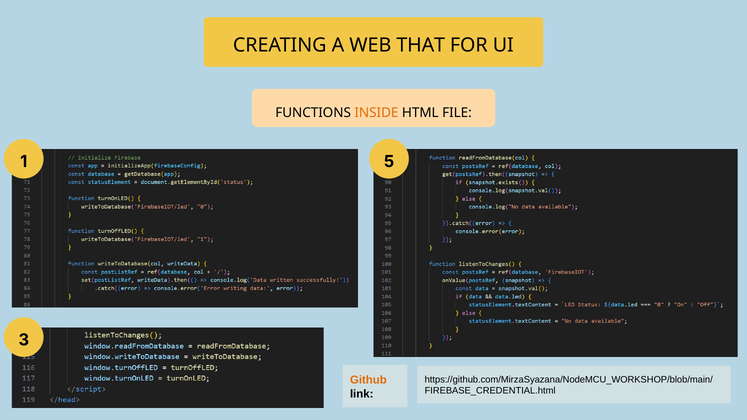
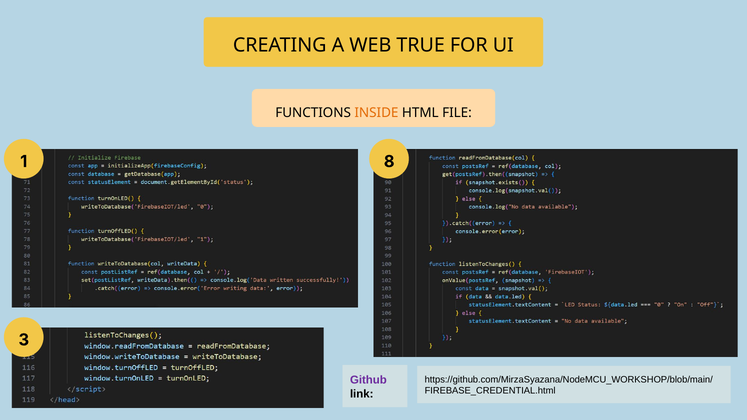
THAT: THAT -> TRUE
5: 5 -> 8
Github colour: orange -> purple
